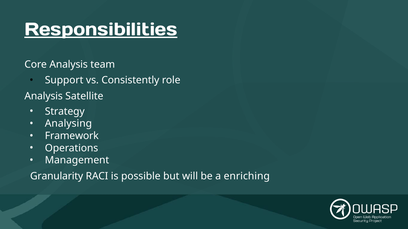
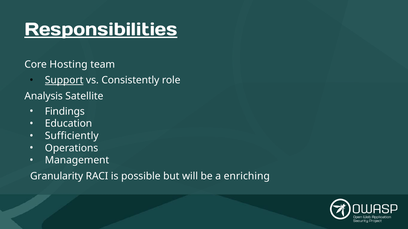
Core Analysis: Analysis -> Hosting
Support underline: none -> present
Strategy: Strategy -> Findings
Analysing: Analysing -> Education
Framework: Framework -> Sufficiently
